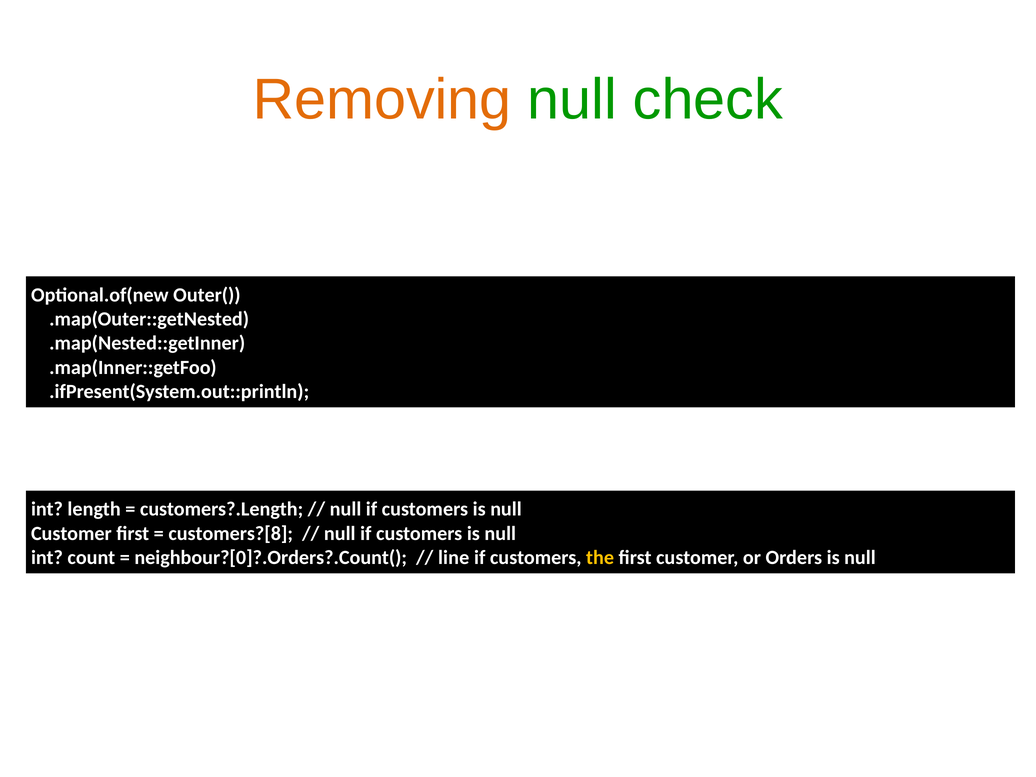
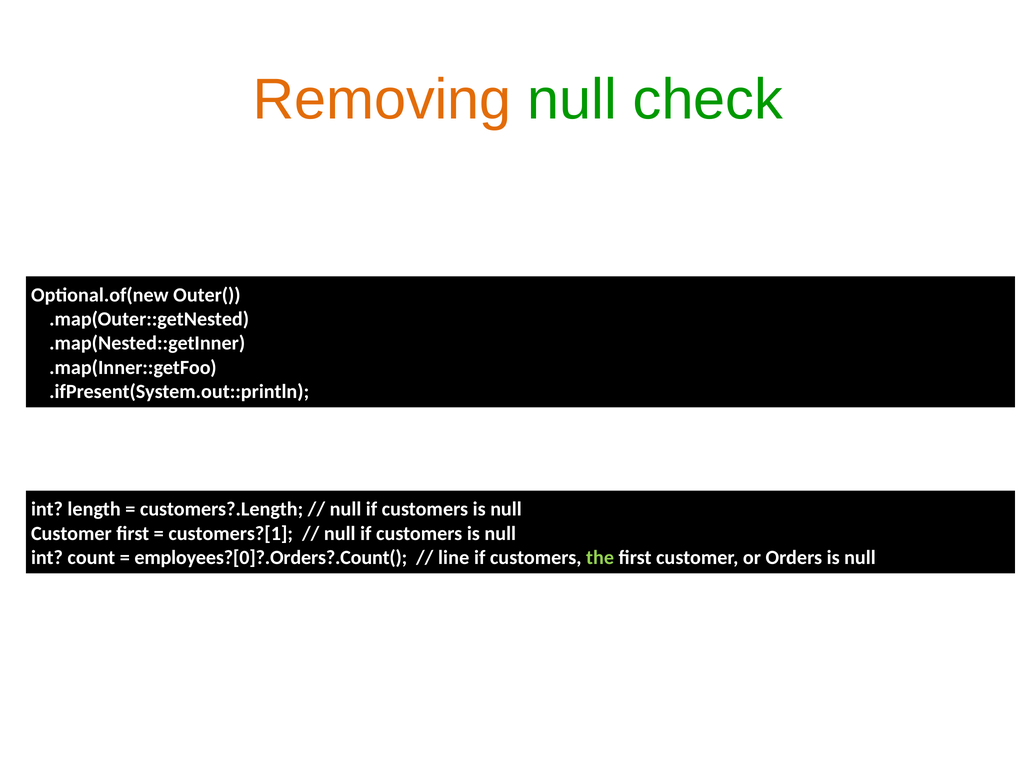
customers?[8: customers?[8 -> customers?[1
neighbour?[0]?.Orders?.Count(: neighbour?[0]?.Orders?.Count( -> employees?[0]?.Orders?.Count(
the colour: yellow -> light green
